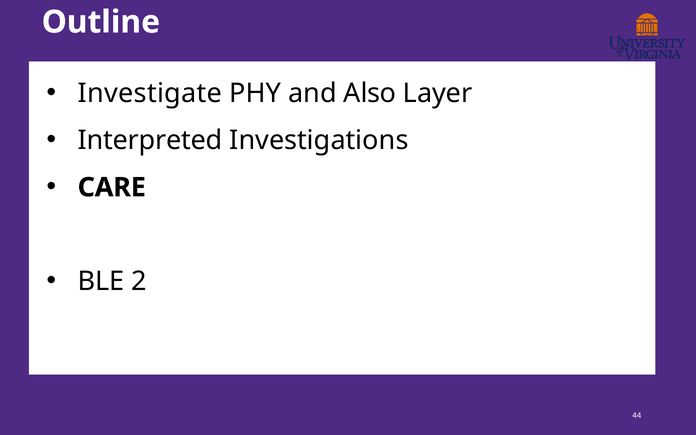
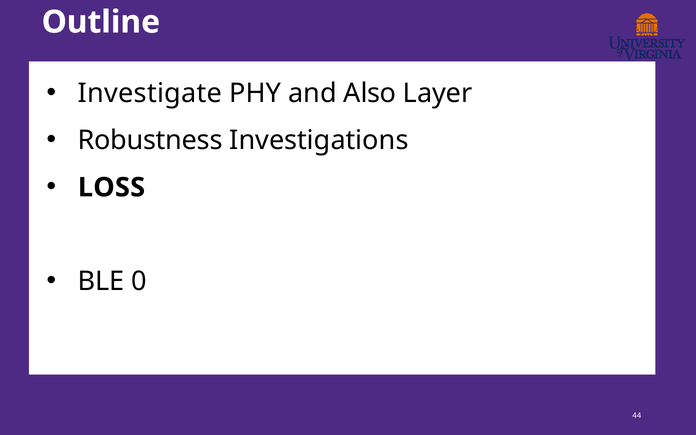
Interpreted: Interpreted -> Robustness
CARE: CARE -> LOSS
2: 2 -> 0
